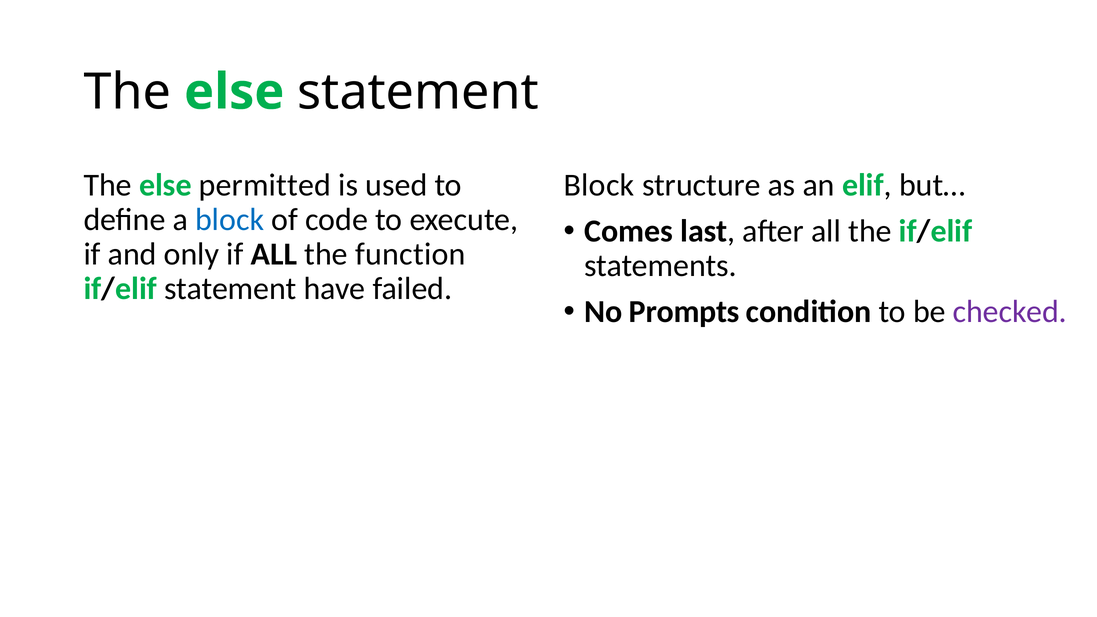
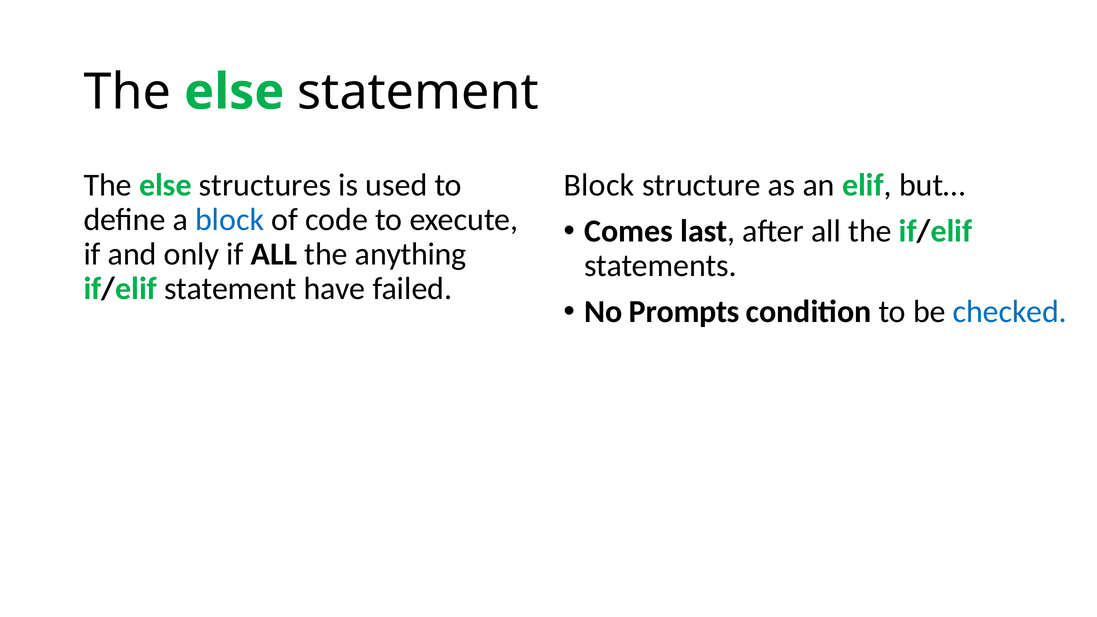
permitted: permitted -> structures
function: function -> anything
checked colour: purple -> blue
